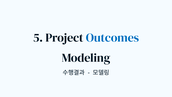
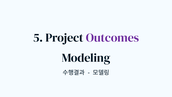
Outcomes colour: blue -> purple
